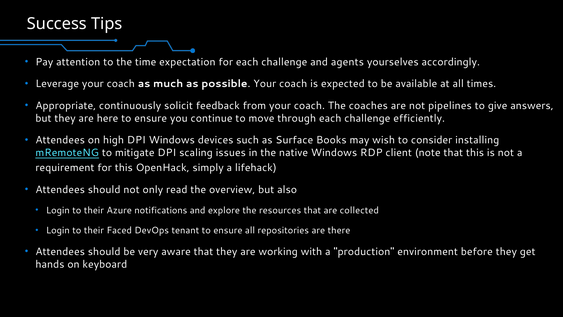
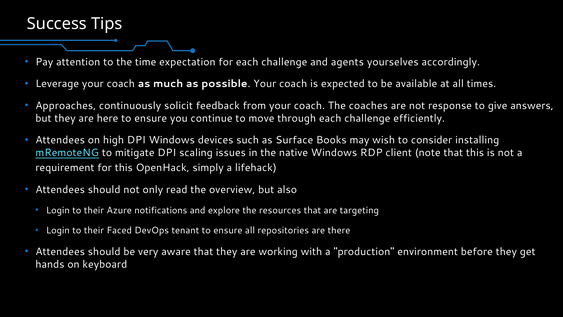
Appropriate: Appropriate -> Approaches
pipelines: pipelines -> response
collected: collected -> targeting
